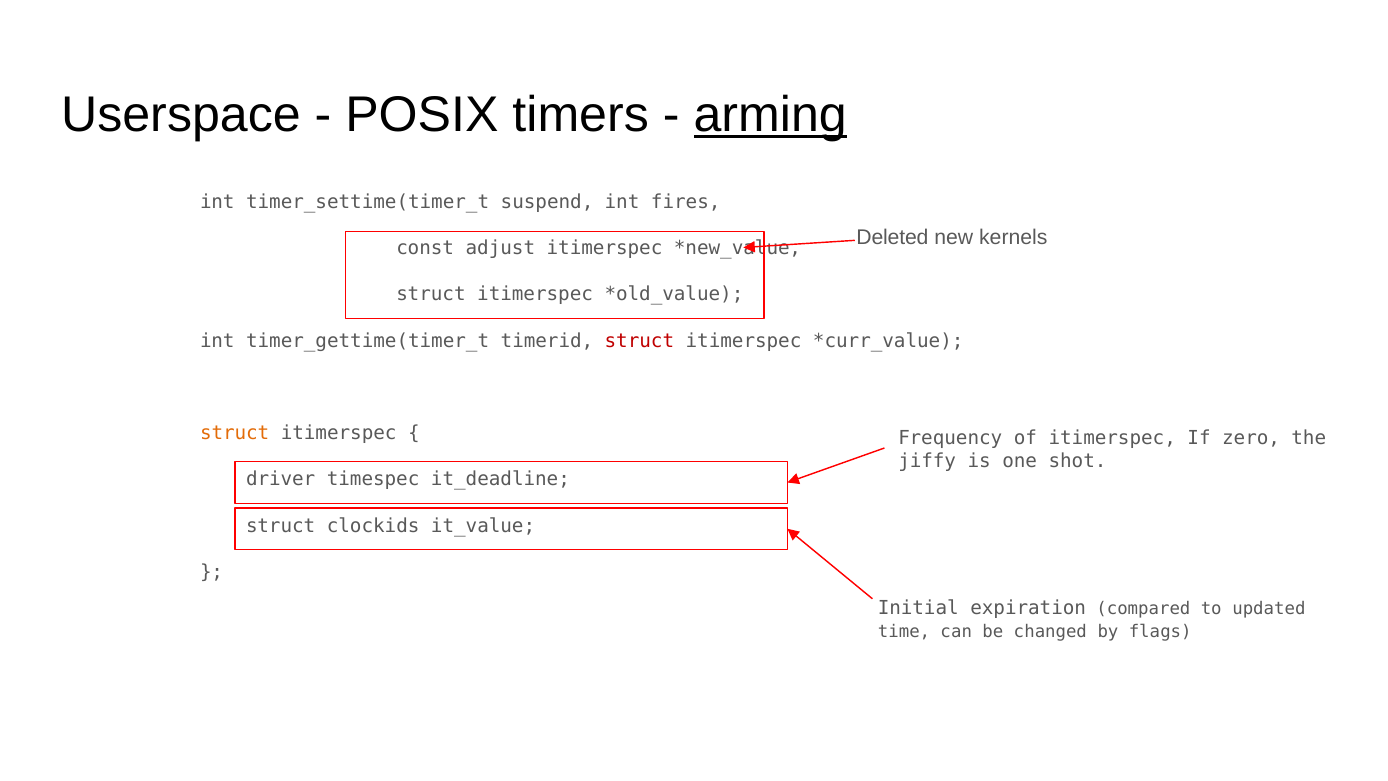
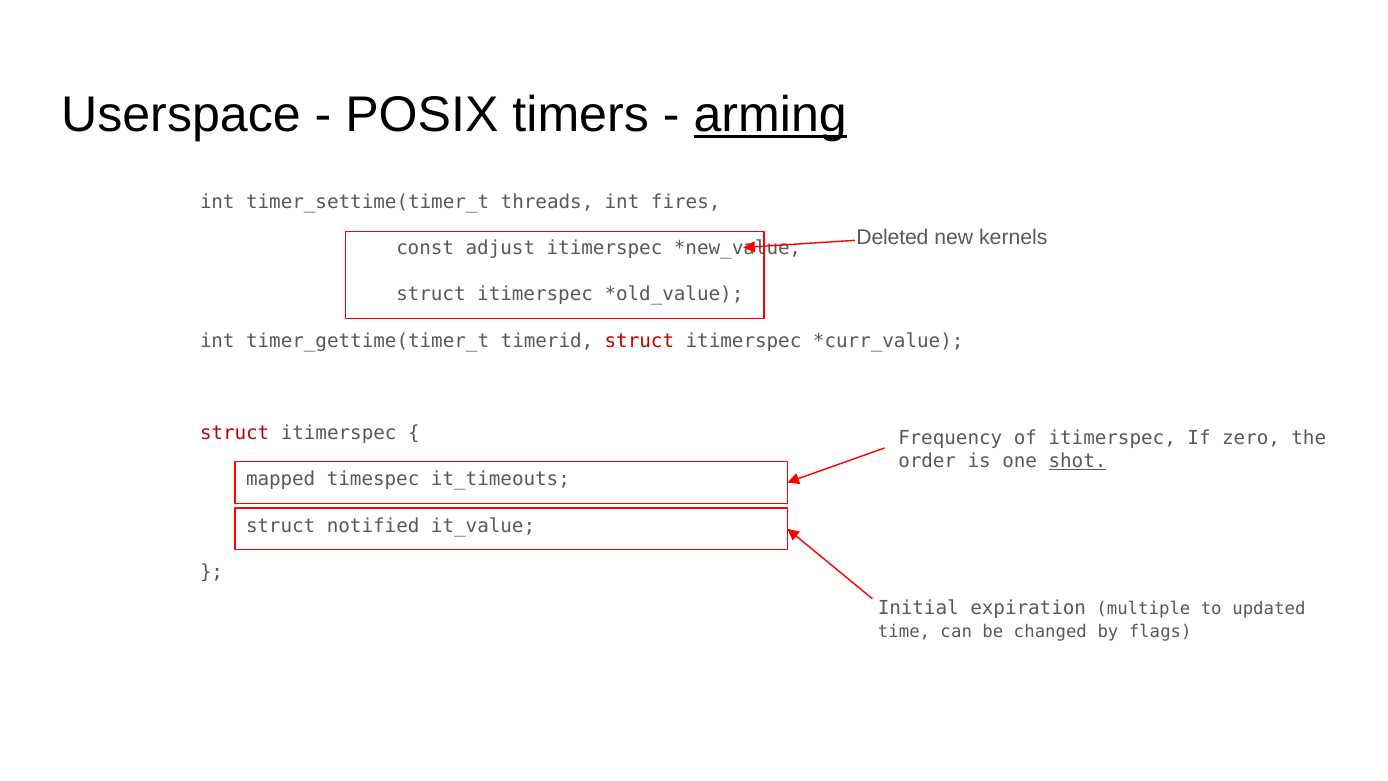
suspend: suspend -> threads
struct at (235, 433) colour: orange -> red
jiffy: jiffy -> order
shot underline: none -> present
driver: driver -> mapped
it_deadline: it_deadline -> it_timeouts
clockids: clockids -> notified
compared: compared -> multiple
